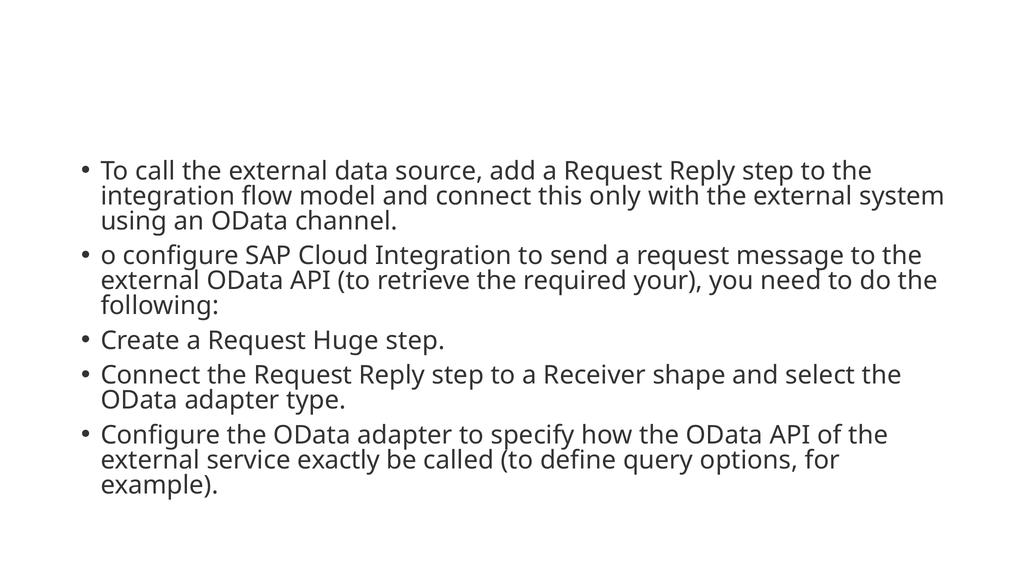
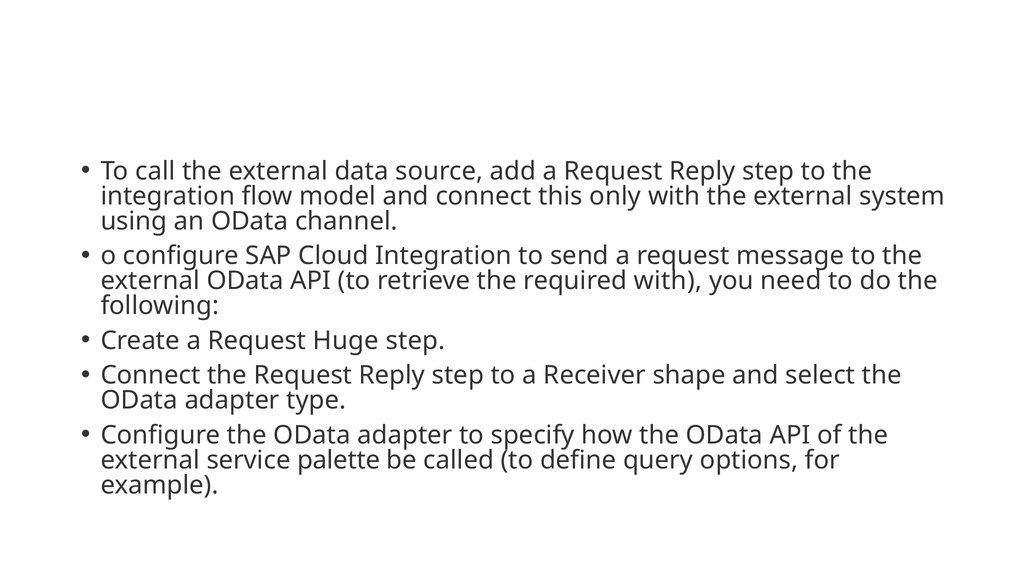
required your: your -> with
exactly: exactly -> palette
